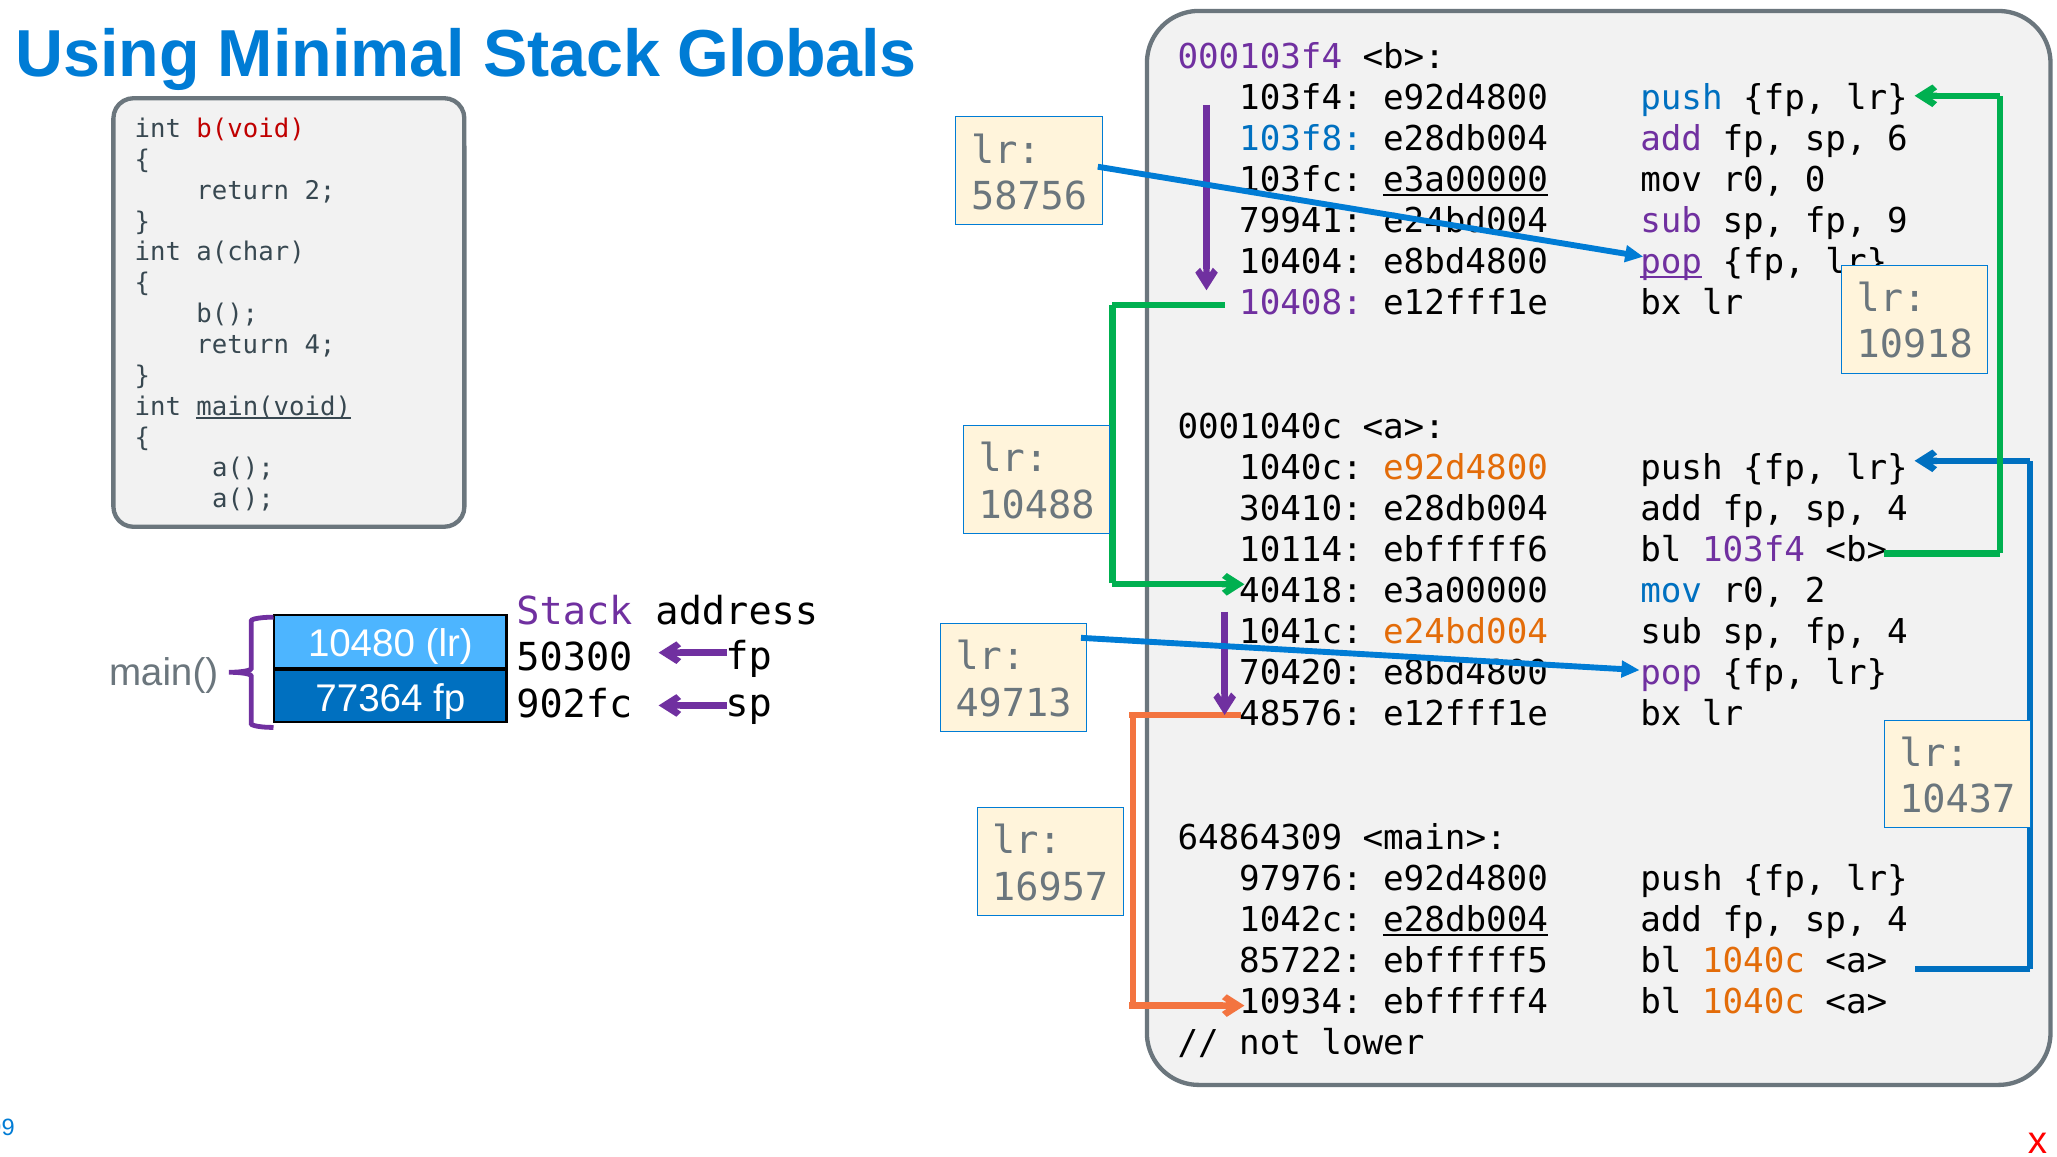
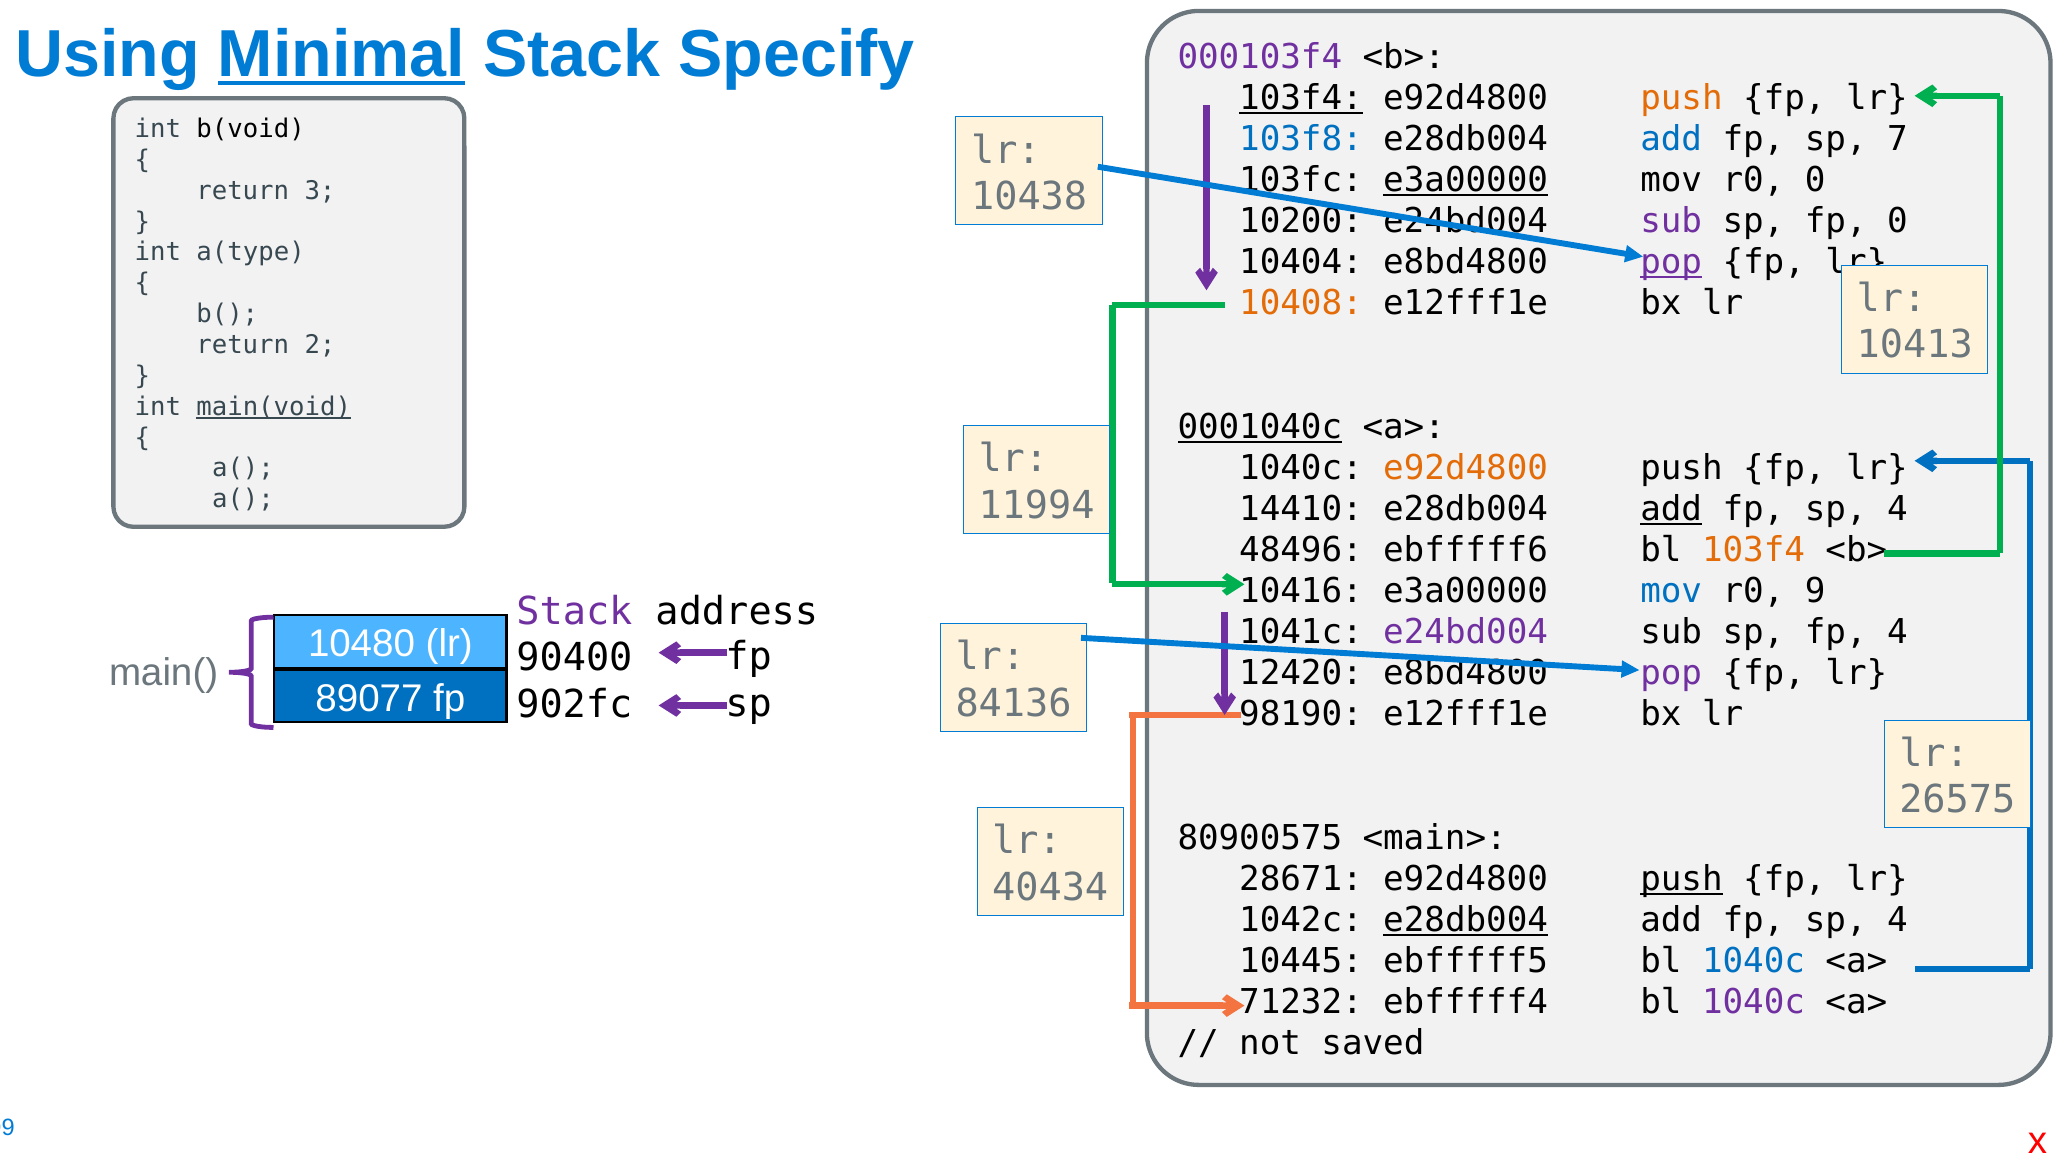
Minimal underline: none -> present
Globals: Globals -> Specify
103f4 at (1301, 98) underline: none -> present
push at (1682, 98) colour: blue -> orange
b(void colour: red -> black
add at (1671, 139) colour: purple -> blue
6: 6 -> 7
return 2: 2 -> 3
58756: 58756 -> 10438
79941: 79941 -> 10200
fp 9: 9 -> 0
a(char: a(char -> a(type
10408 colour: purple -> orange
10918: 10918 -> 10413
return 4: 4 -> 2
0001040c underline: none -> present
10488: 10488 -> 11994
30410: 30410 -> 14410
add at (1671, 509) underline: none -> present
10114: 10114 -> 48496
103f4 at (1754, 550) colour: purple -> orange
40418: 40418 -> 10416
r0 2: 2 -> 9
e24bd004 at (1466, 632) colour: orange -> purple
50300: 50300 -> 90400
70420: 70420 -> 12420
77364: 77364 -> 89077
49713: 49713 -> 84136
48576: 48576 -> 98190
10437: 10437 -> 26575
64864309: 64864309 -> 80900575
97976: 97976 -> 28671
push at (1682, 879) underline: none -> present
16957: 16957 -> 40434
85722: 85722 -> 10445
1040c at (1754, 961) colour: orange -> blue
10934: 10934 -> 71232
1040c at (1754, 1003) colour: orange -> purple
lower: lower -> saved
